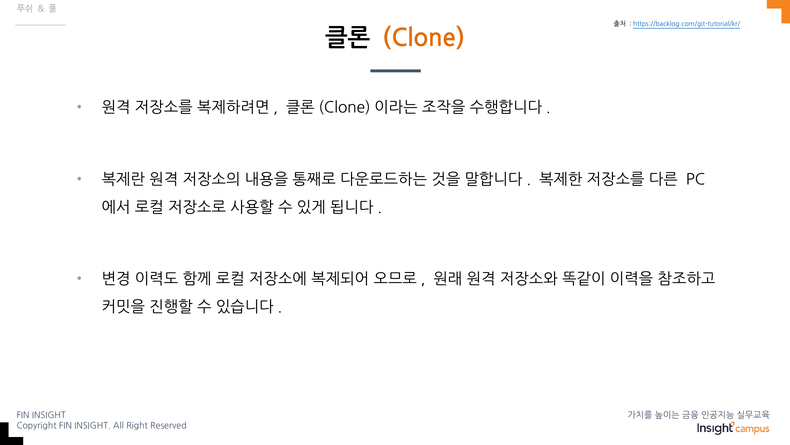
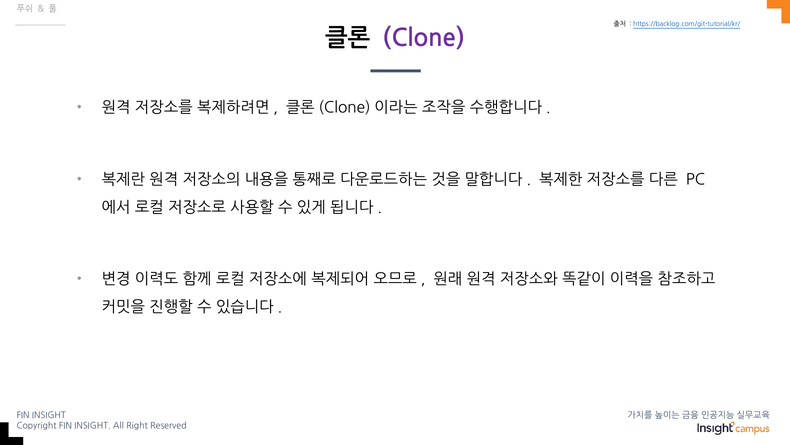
Clone colour: orange -> purple
